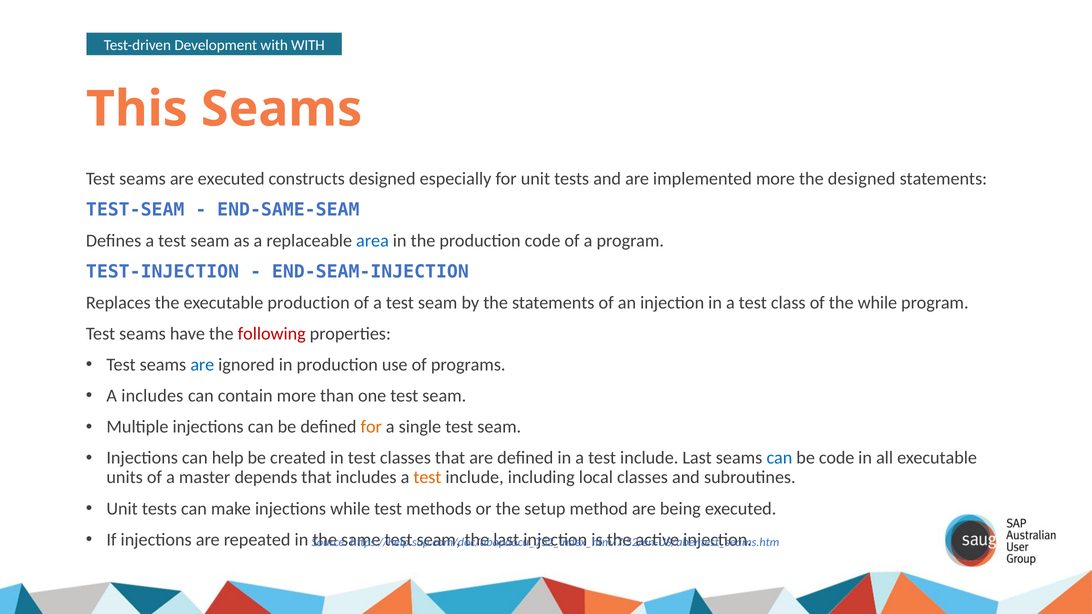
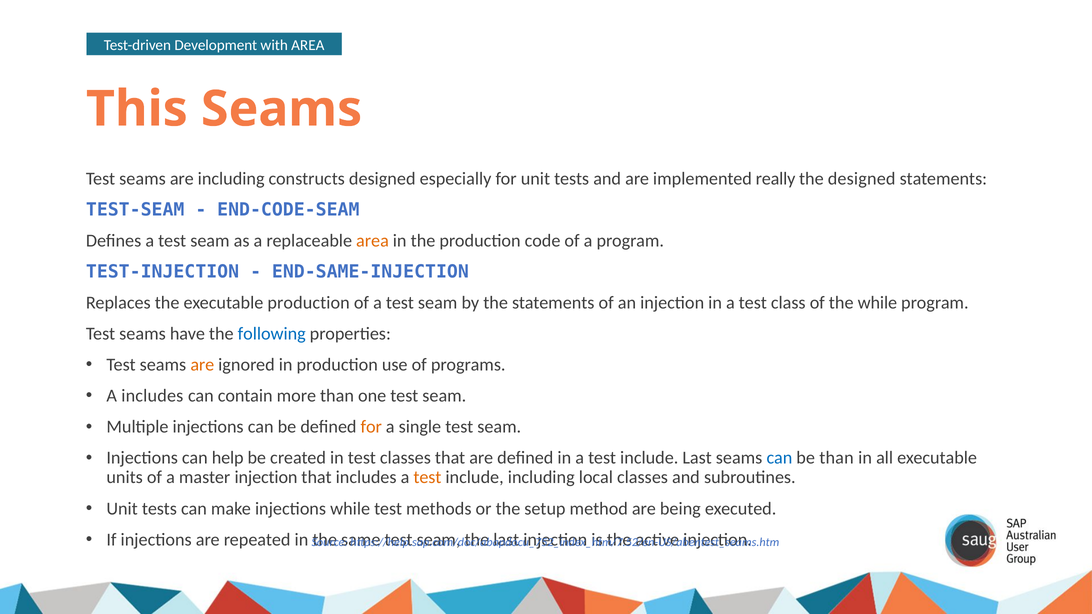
with WITH: WITH -> AREA
are executed: executed -> including
implemented more: more -> really
END-SAME-SEAM: END-SAME-SEAM -> END-CODE-SEAM
area at (372, 241) colour: blue -> orange
END-SEAM-INJECTION: END-SEAM-INJECTION -> END-SAME-INJECTION
following colour: red -> blue
are at (202, 365) colour: blue -> orange
be code: code -> than
master depends: depends -> injection
